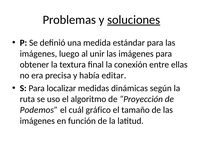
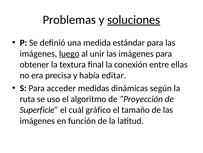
luego underline: none -> present
localizar: localizar -> acceder
Podemos: Podemos -> Superficie
